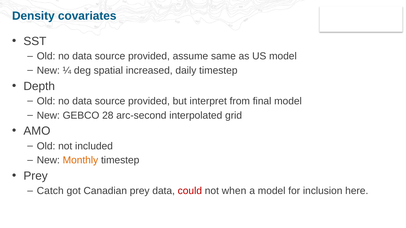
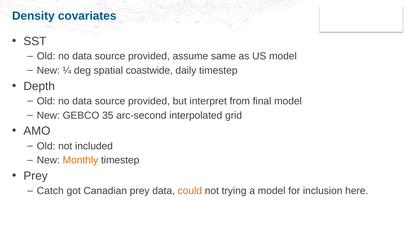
increased: increased -> coastwide
28: 28 -> 35
could colour: red -> orange
when: when -> trying
